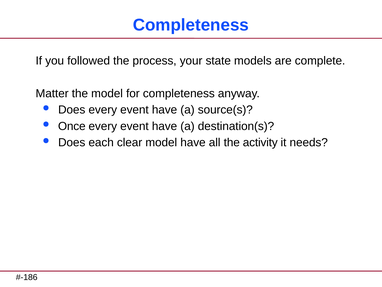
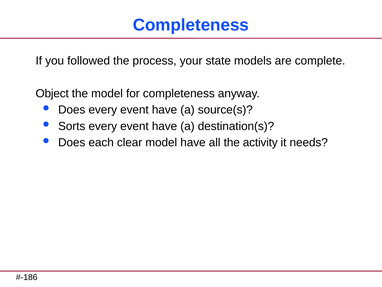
Matter: Matter -> Object
Once: Once -> Sorts
